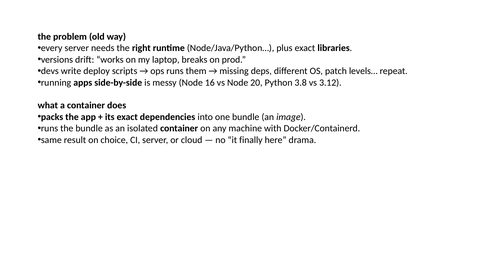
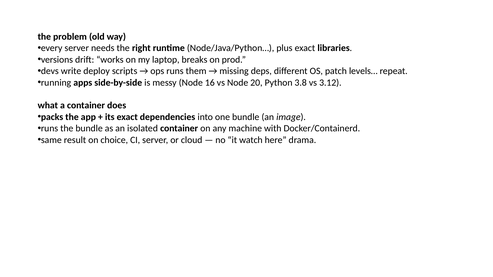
finally: finally -> watch
